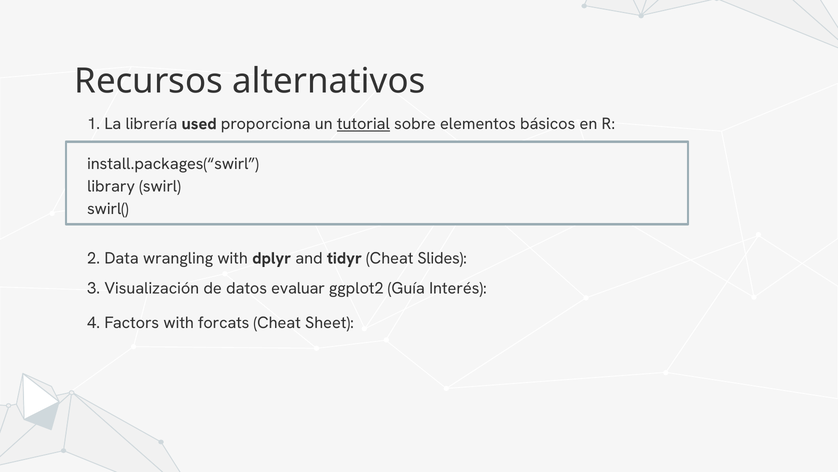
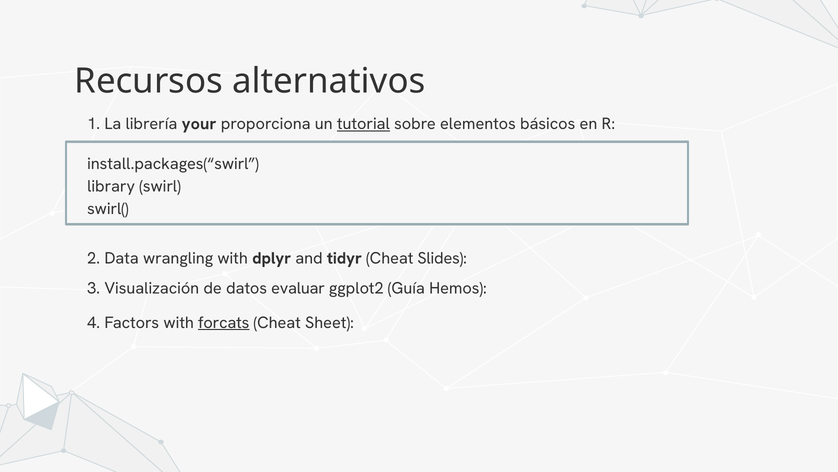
used: used -> your
Interés: Interés -> Hemos
forcats underline: none -> present
